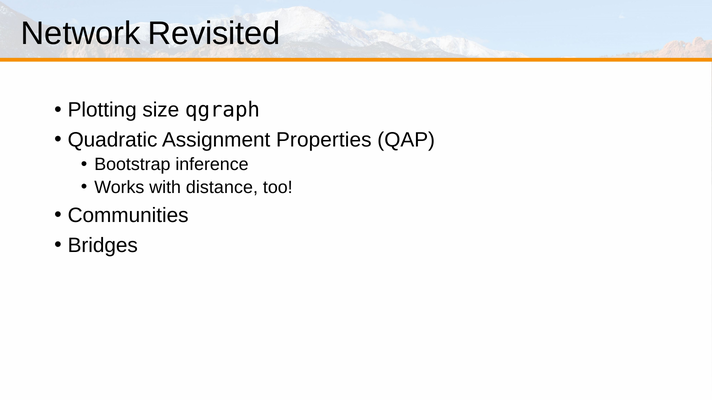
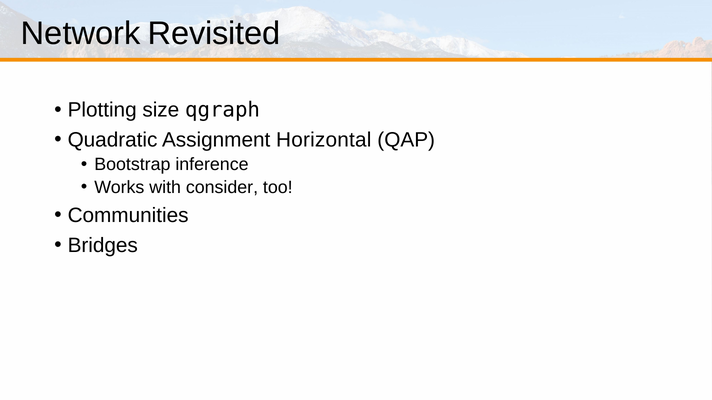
Properties: Properties -> Horizontal
distance: distance -> consider
